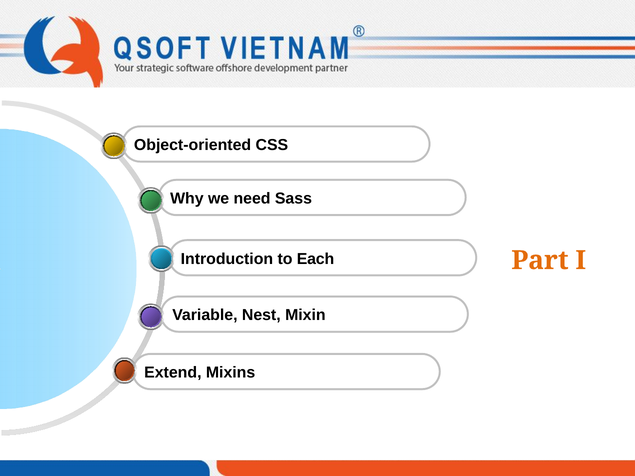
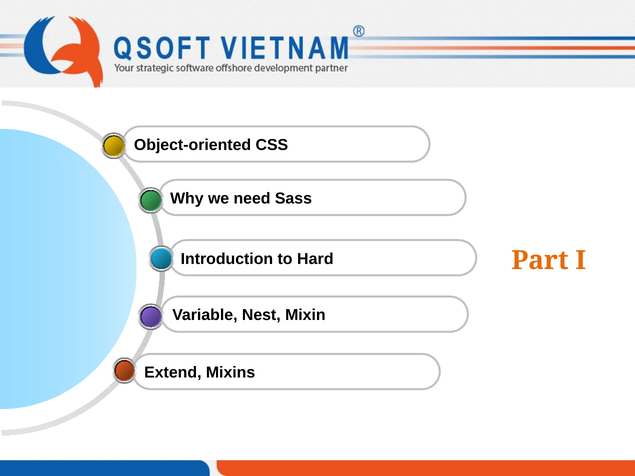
Each: Each -> Hard
